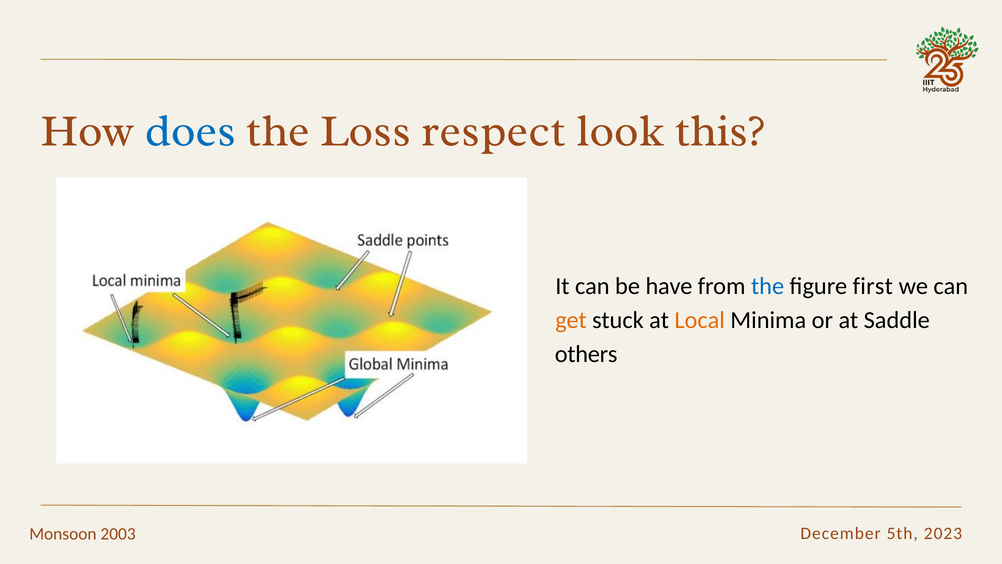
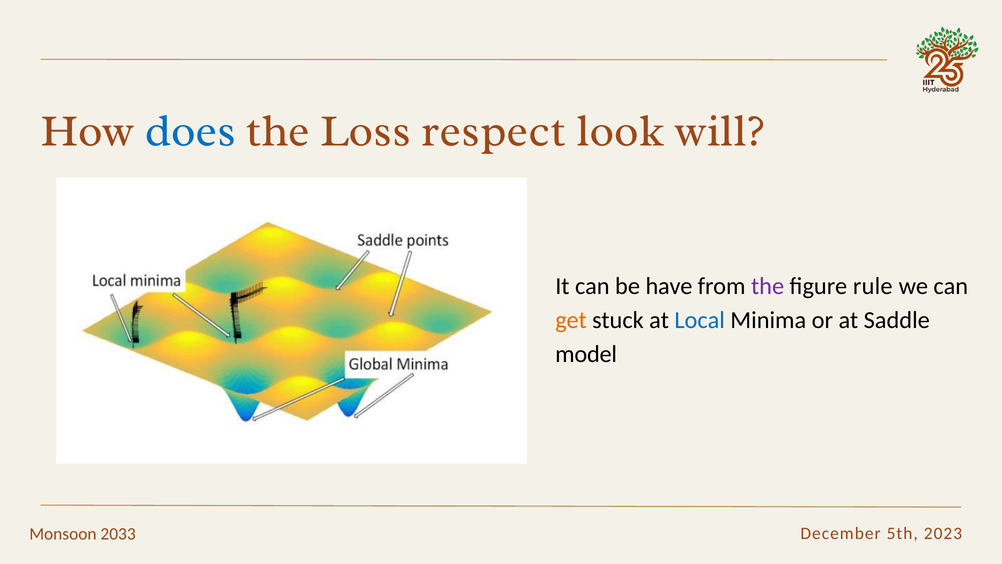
this: this -> will
the at (768, 286) colour: blue -> purple
first: first -> rule
Local colour: orange -> blue
others: others -> model
2003: 2003 -> 2033
